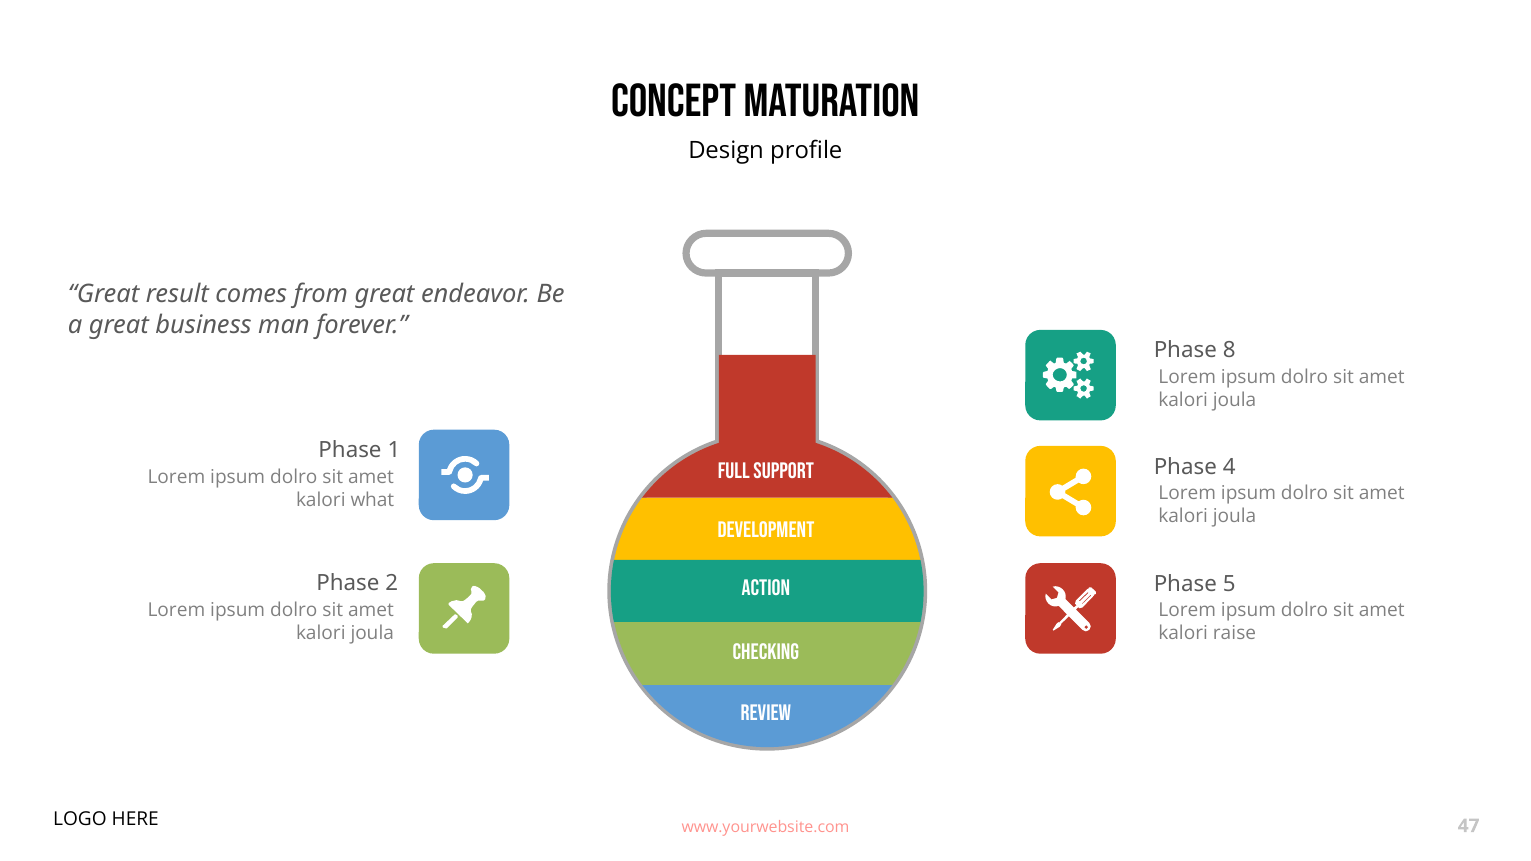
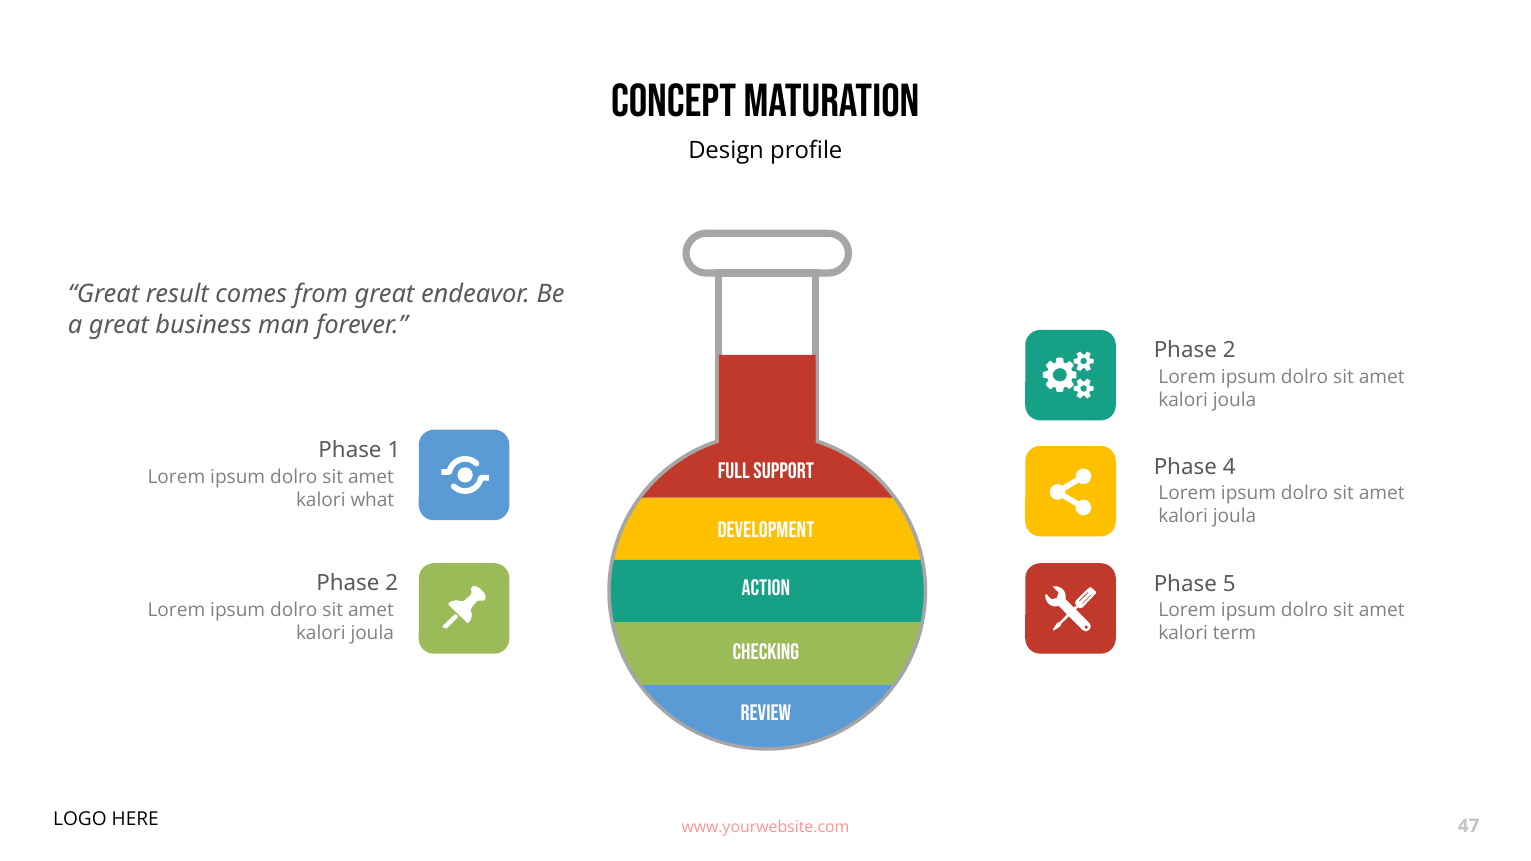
8 at (1229, 351): 8 -> 2
raise: raise -> term
